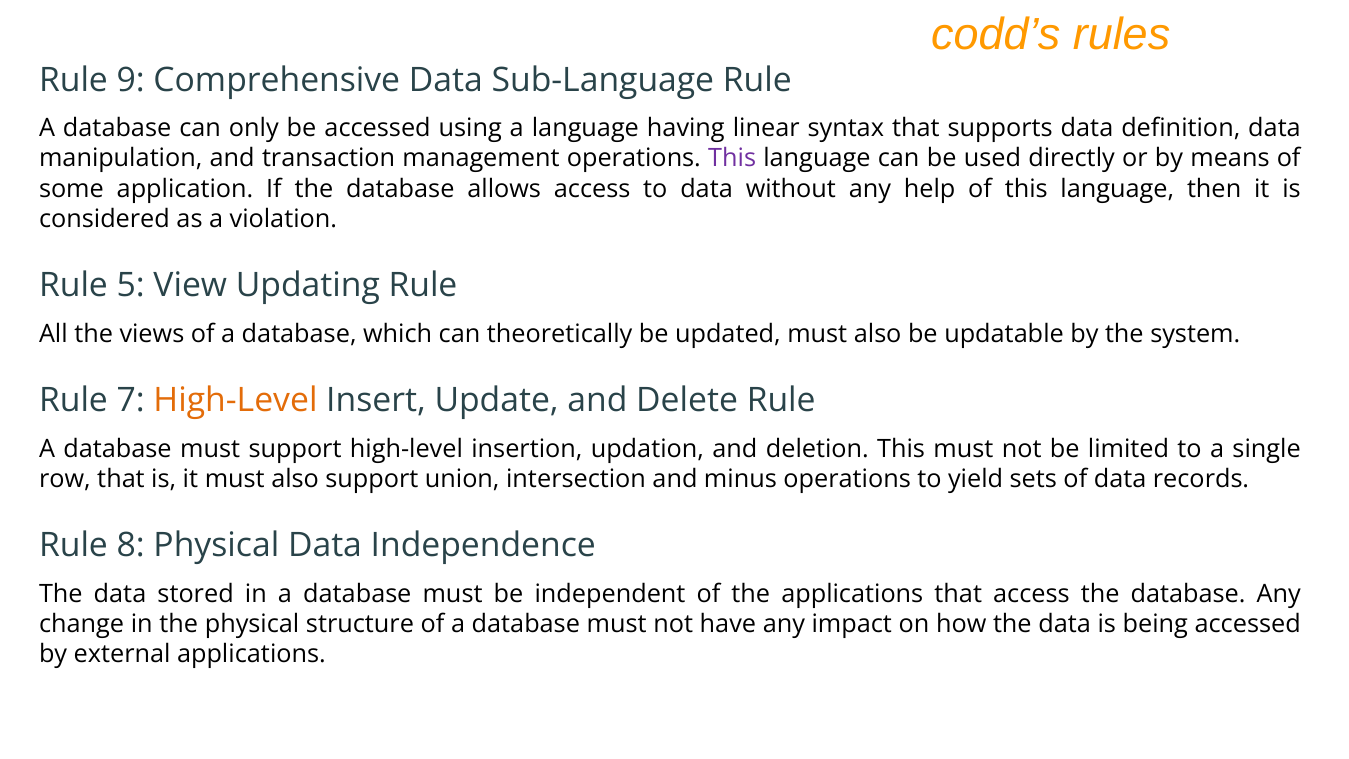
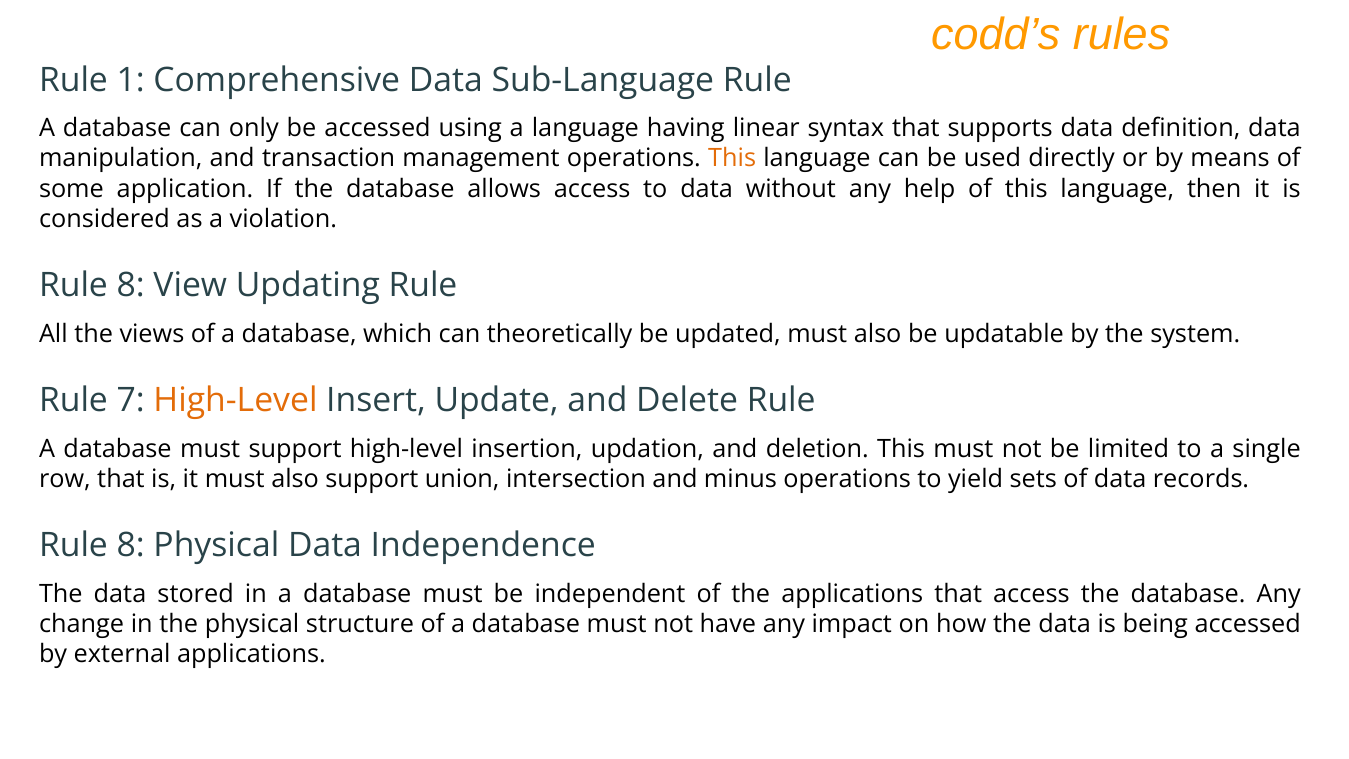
9: 9 -> 1
This at (732, 159) colour: purple -> orange
5 at (131, 286): 5 -> 8
